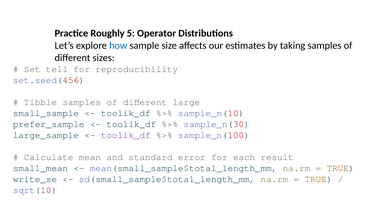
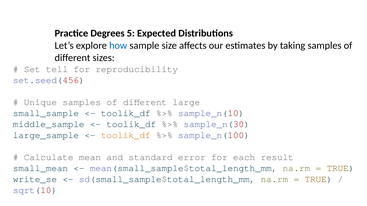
Roughly: Roughly -> Degrees
Operator: Operator -> Expected
Tibble: Tibble -> Unique
prefer_sample: prefer_sample -> middle_sample
toolik_df at (126, 135) colour: purple -> orange
